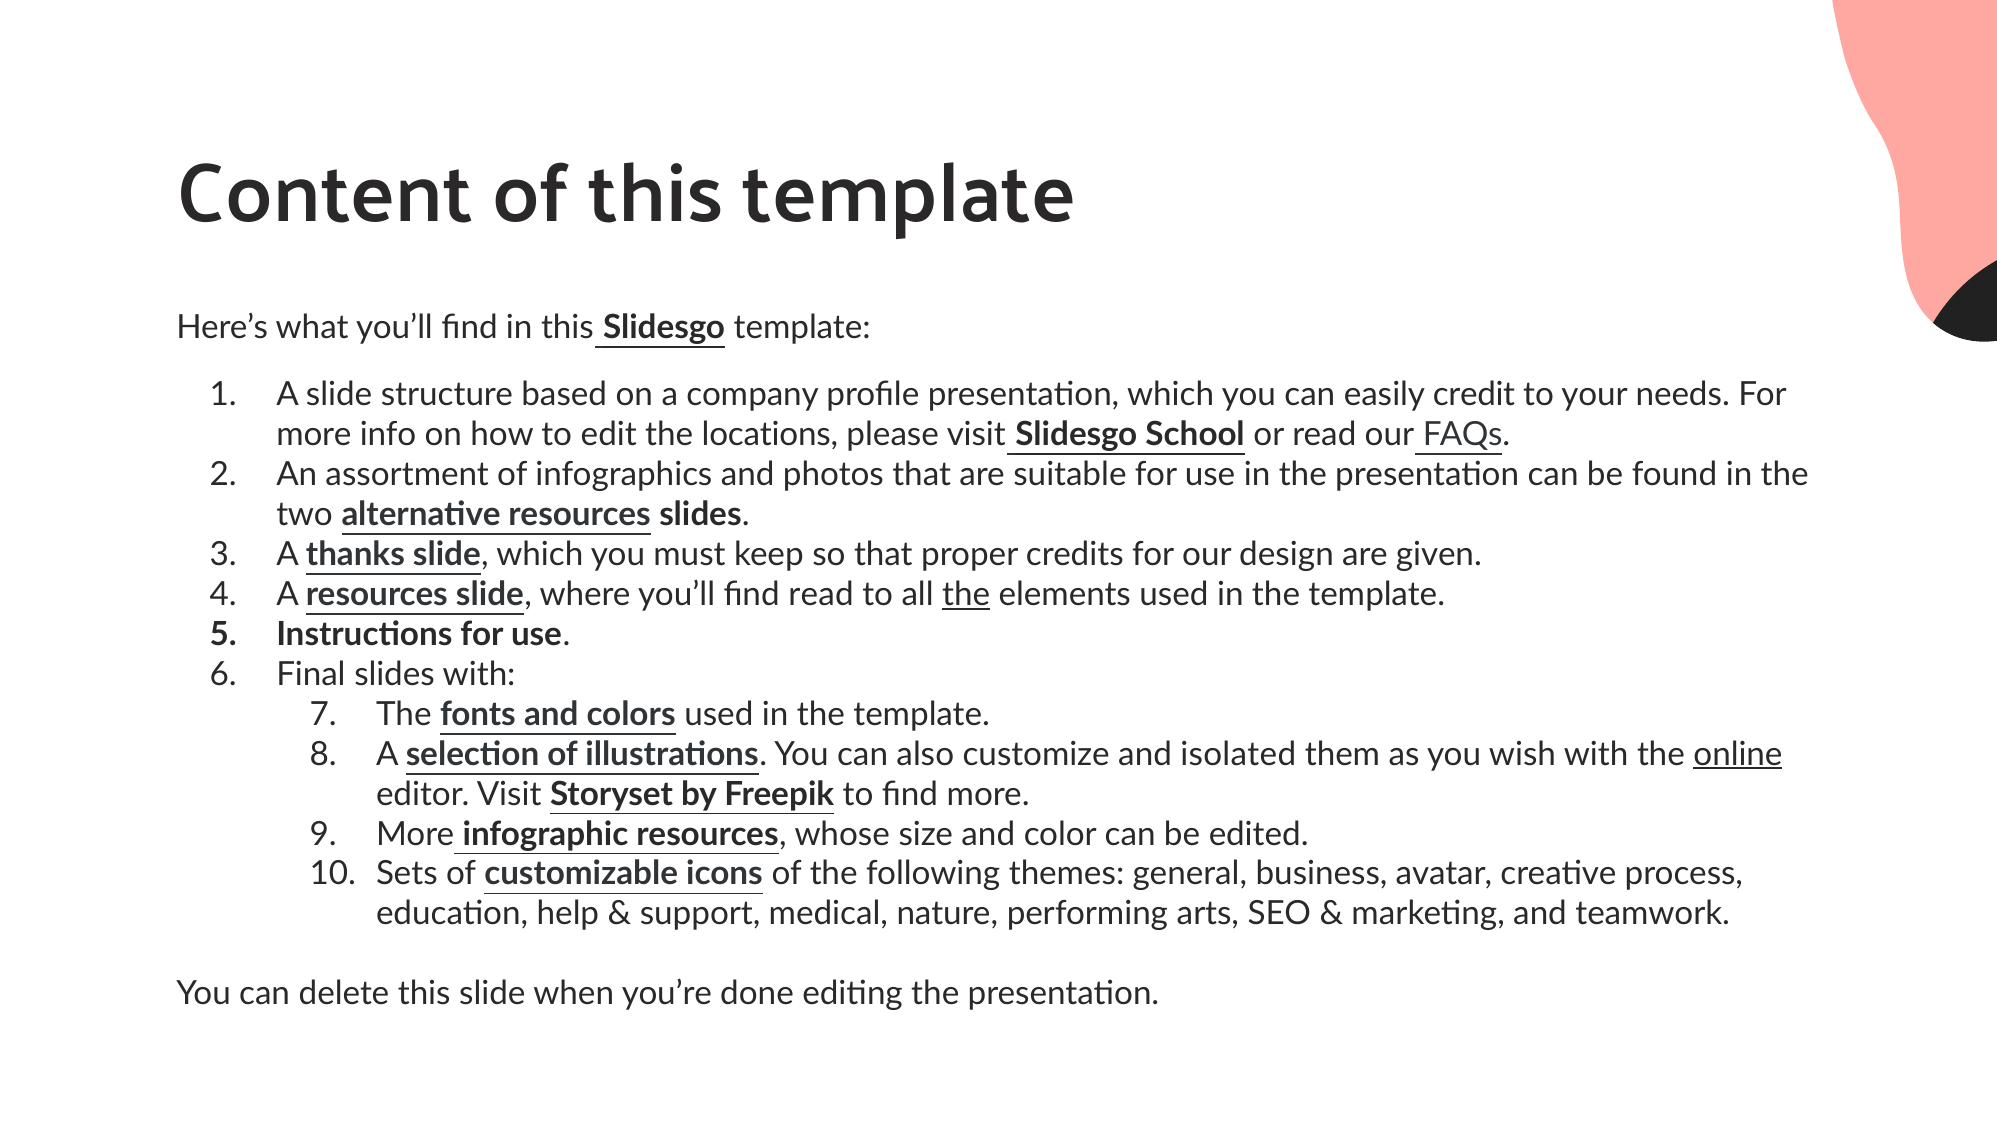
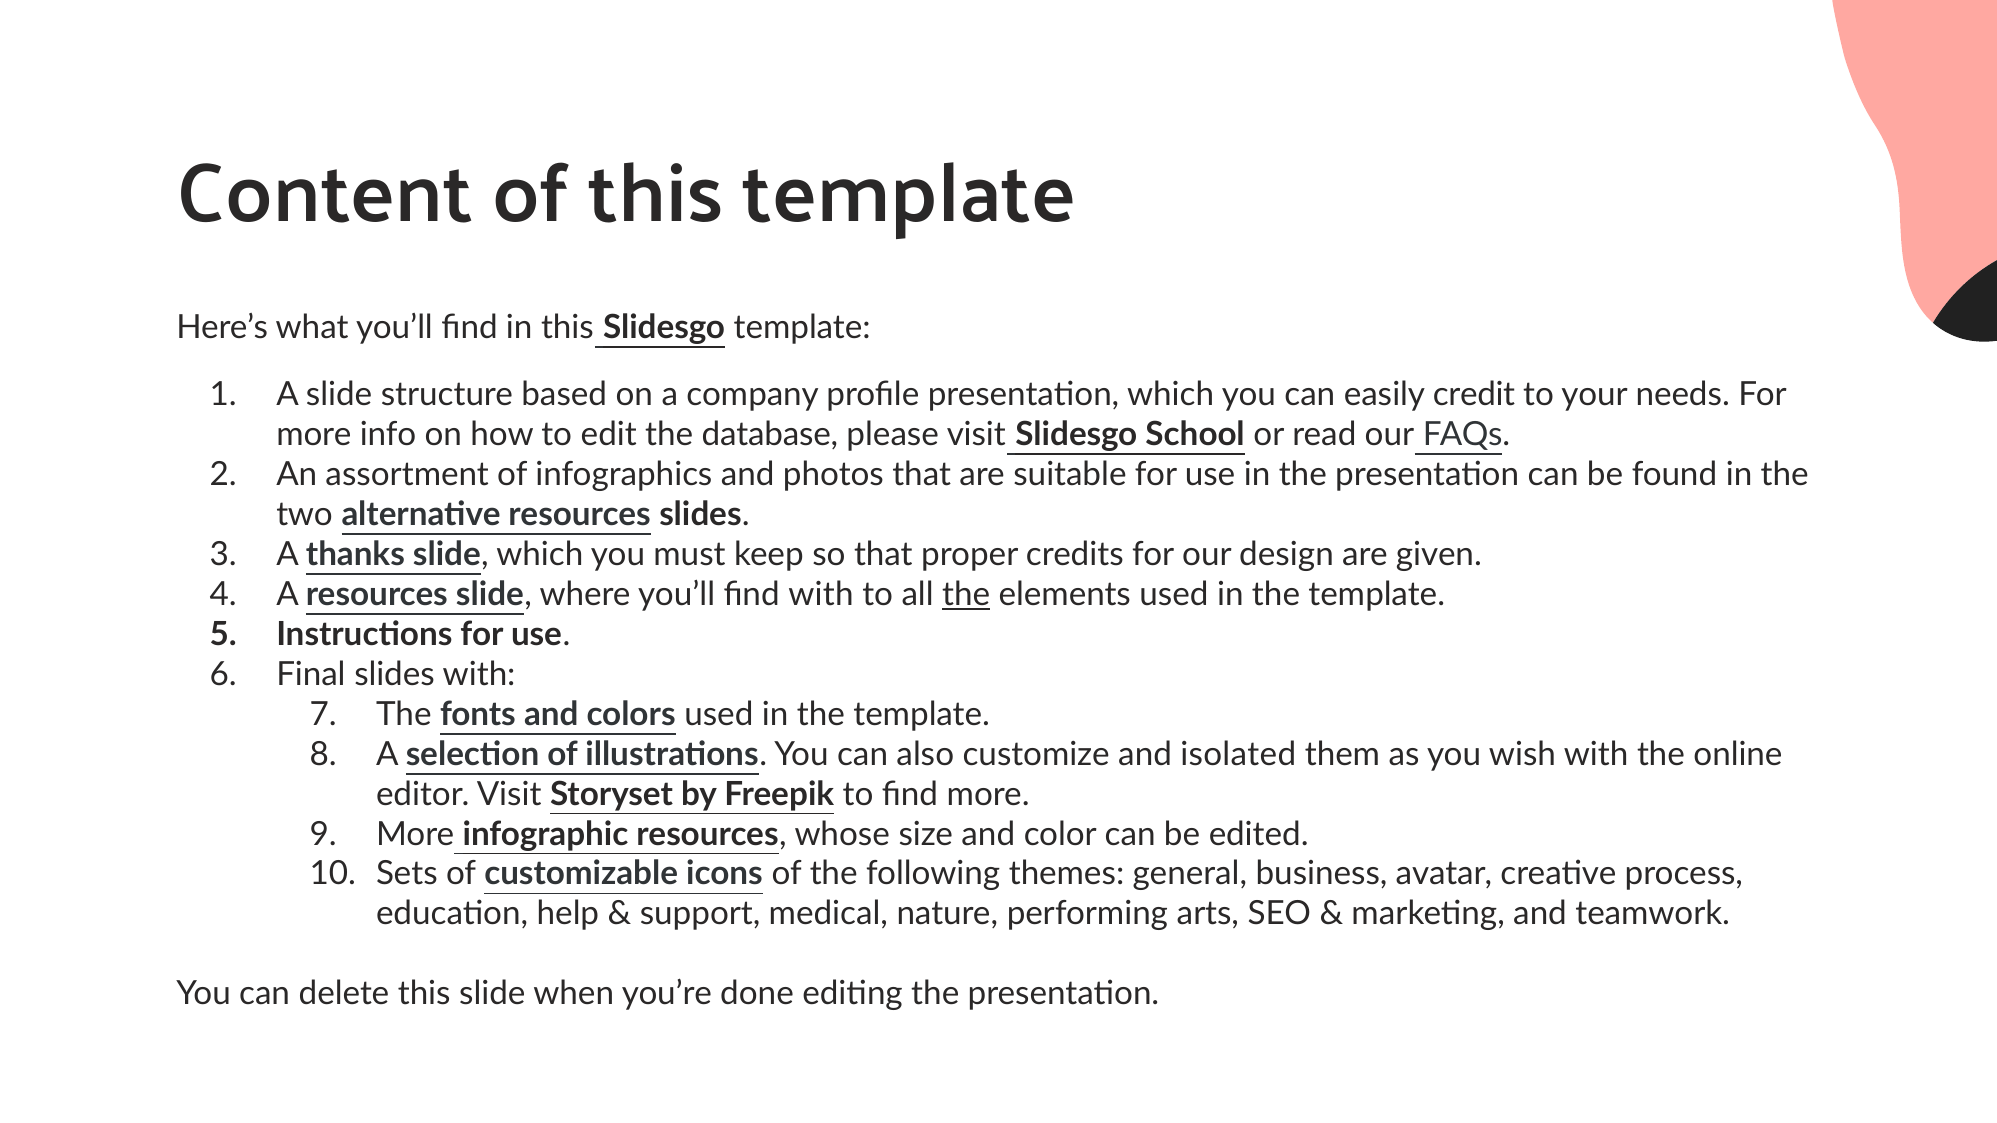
locations: locations -> database
find read: read -> with
online underline: present -> none
